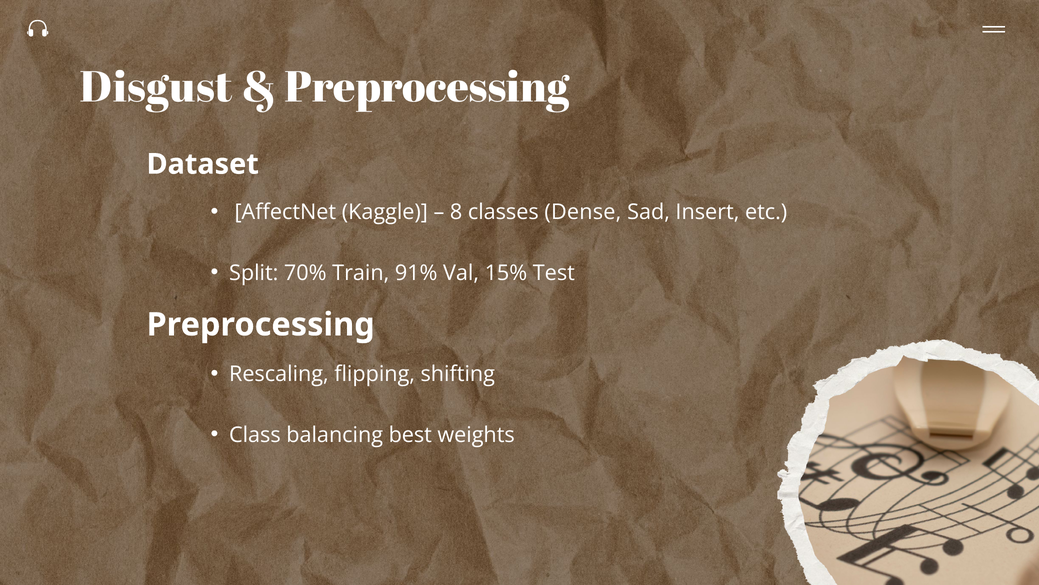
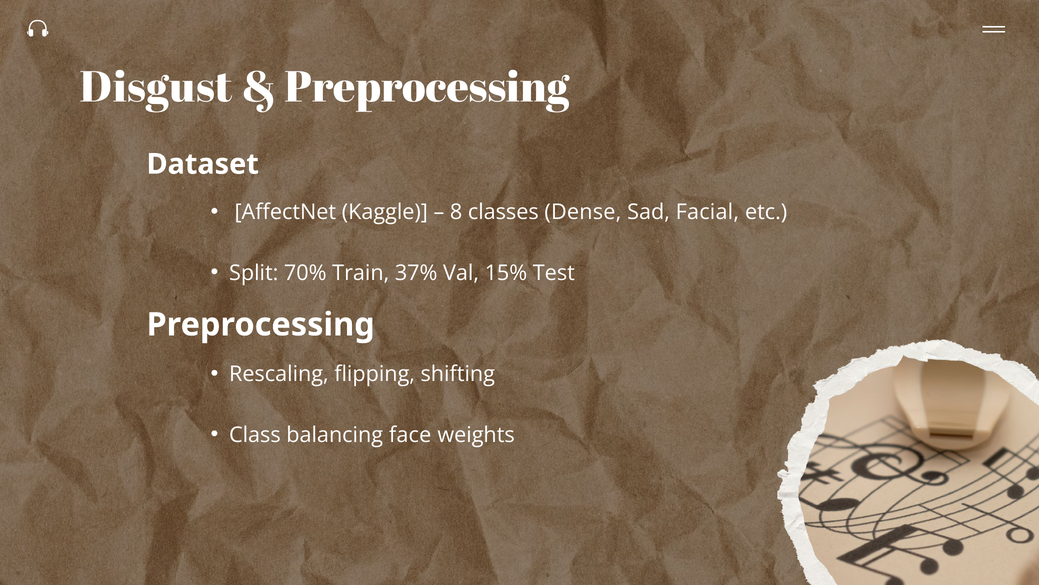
Insert: Insert -> Facial
91%: 91% -> 37%
best: best -> face
